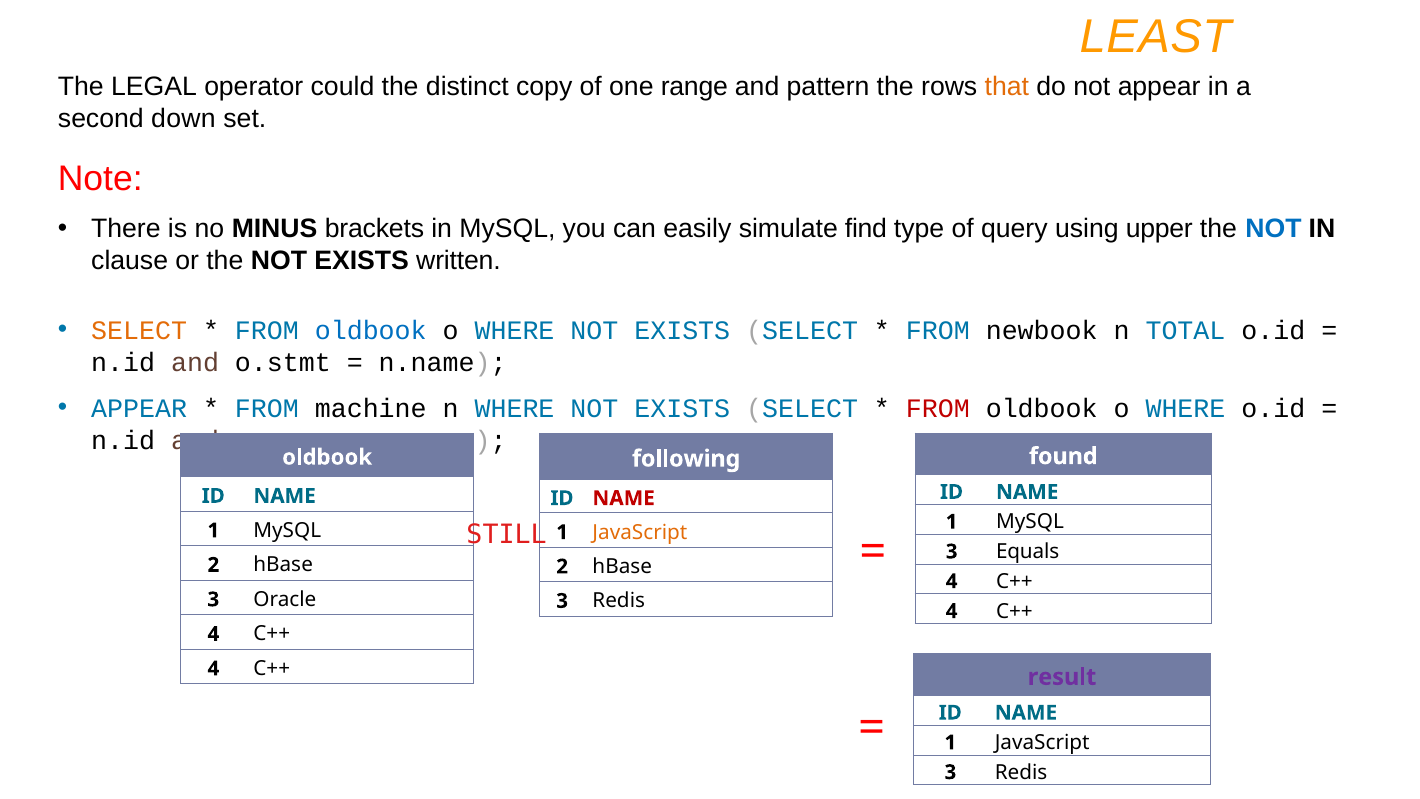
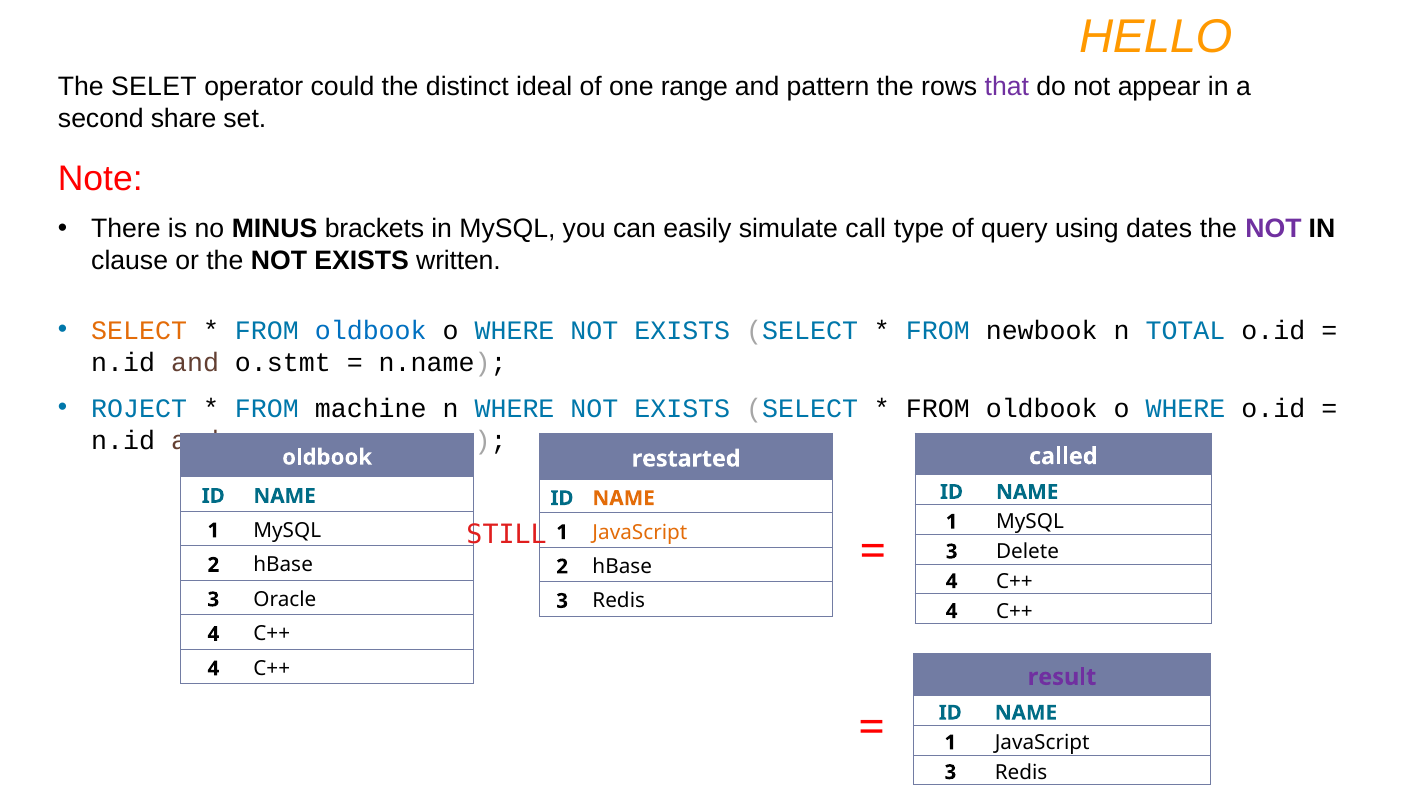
LEAST: LEAST -> HELLO
LEGAL: LEGAL -> SELET
copy: copy -> ideal
that colour: orange -> purple
down: down -> share
find: find -> call
upper: upper -> dates
NOT at (1273, 229) colour: blue -> purple
APPEAR at (139, 408): APPEAR -> ROJECT
FROM at (938, 408) colour: red -> black
found: found -> called
following: following -> restarted
NAME at (624, 498) colour: red -> orange
Equals: Equals -> Delete
